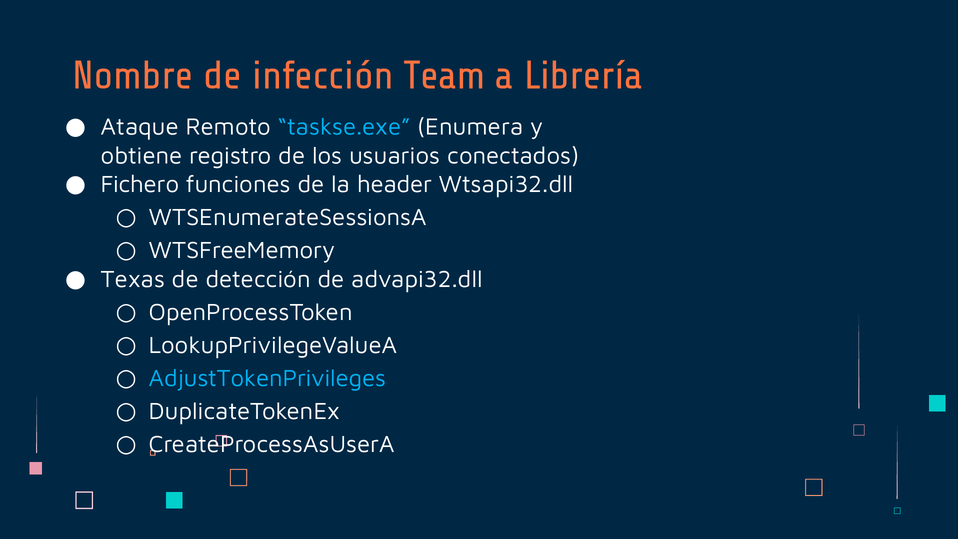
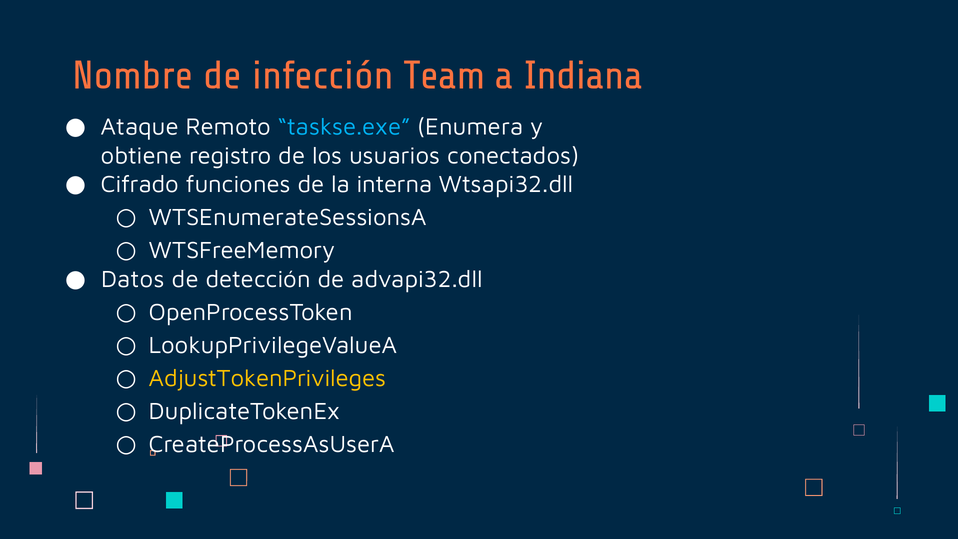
Librería: Librería -> Indiana
Fichero: Fichero -> Cifrado
header: header -> interna
Texas: Texas -> Datos
AdjustTokenPrivileges colour: light blue -> yellow
